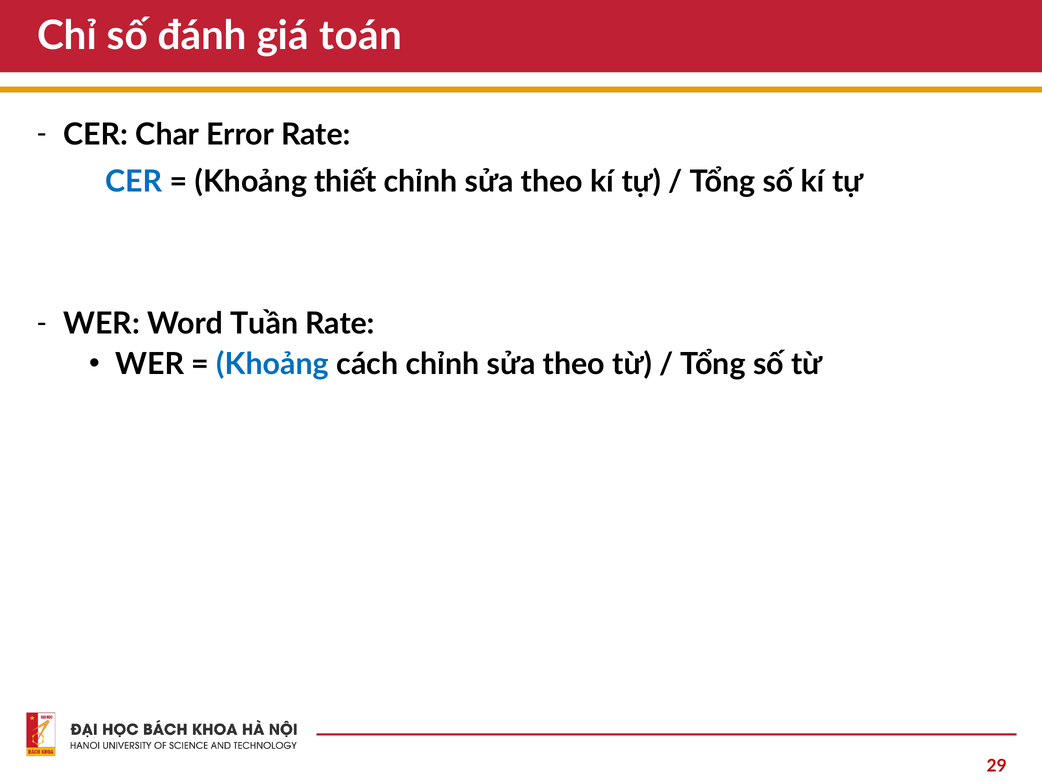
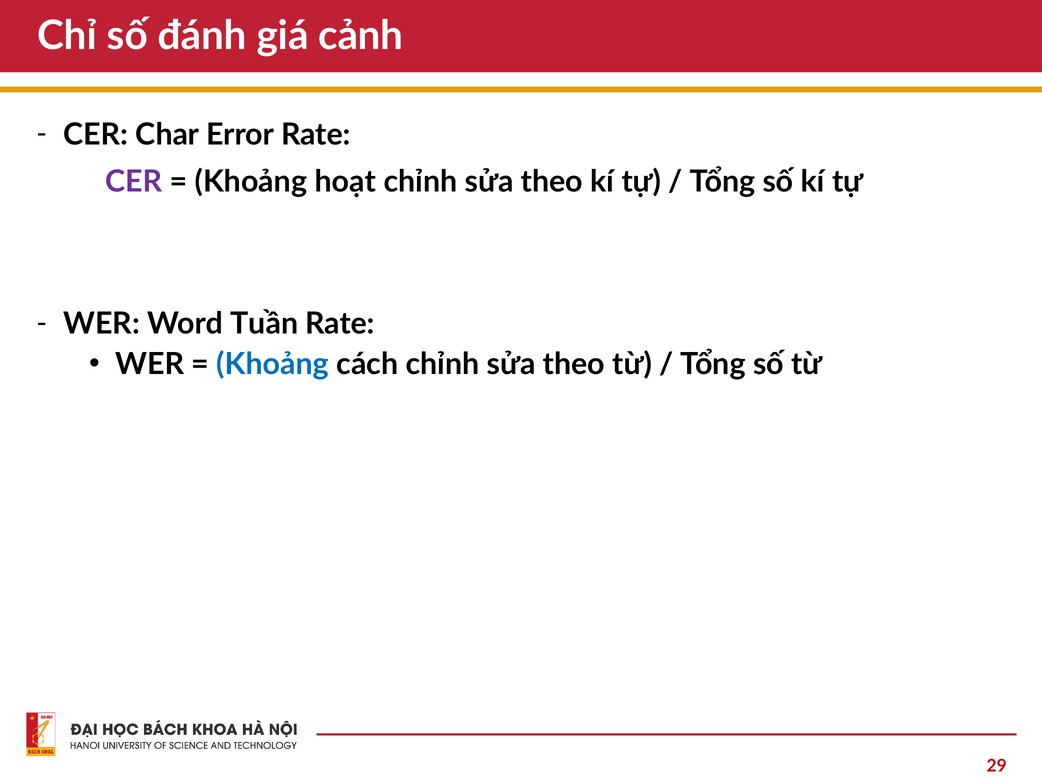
toán: toán -> cảnh
CER at (134, 182) colour: blue -> purple
thiết: thiết -> hoạt
